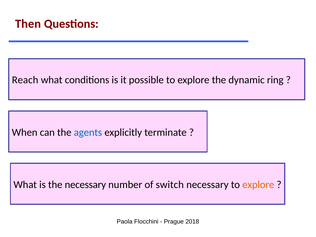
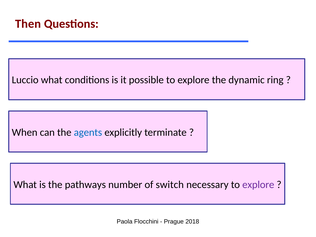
Reach: Reach -> Luccio
the necessary: necessary -> pathways
explore at (258, 185) colour: orange -> purple
